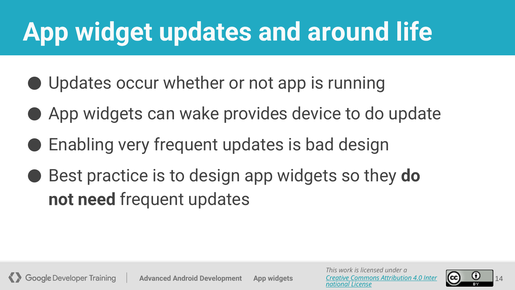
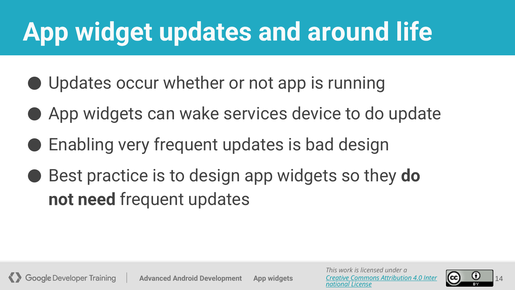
provides: provides -> services
